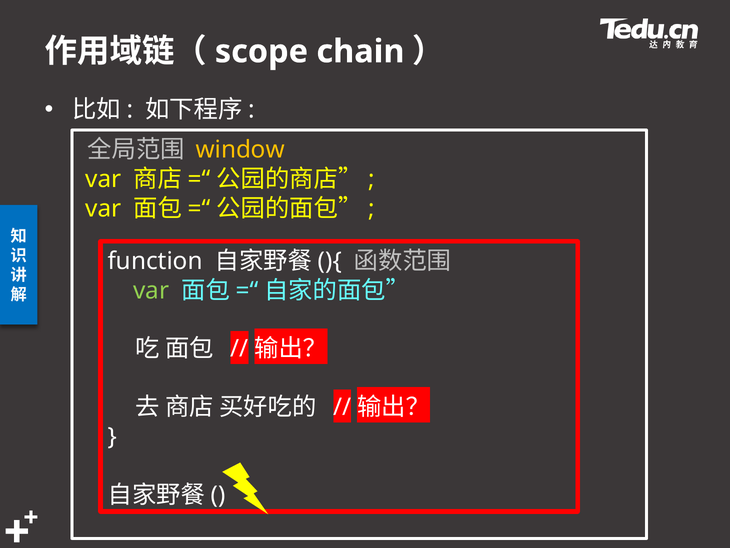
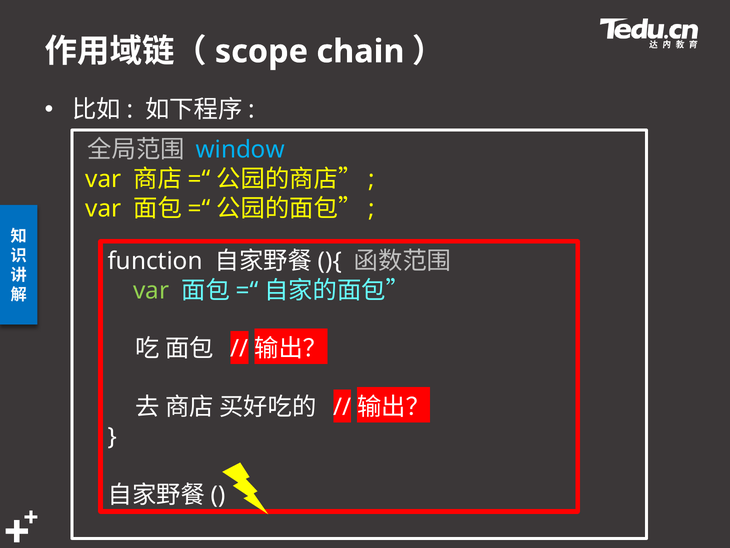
window colour: yellow -> light blue
